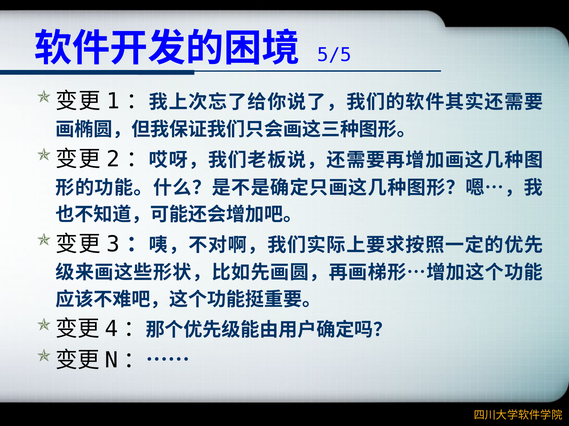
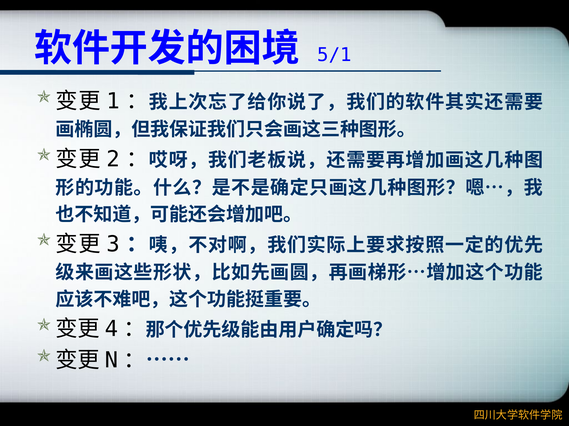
5/5: 5/5 -> 5/1
